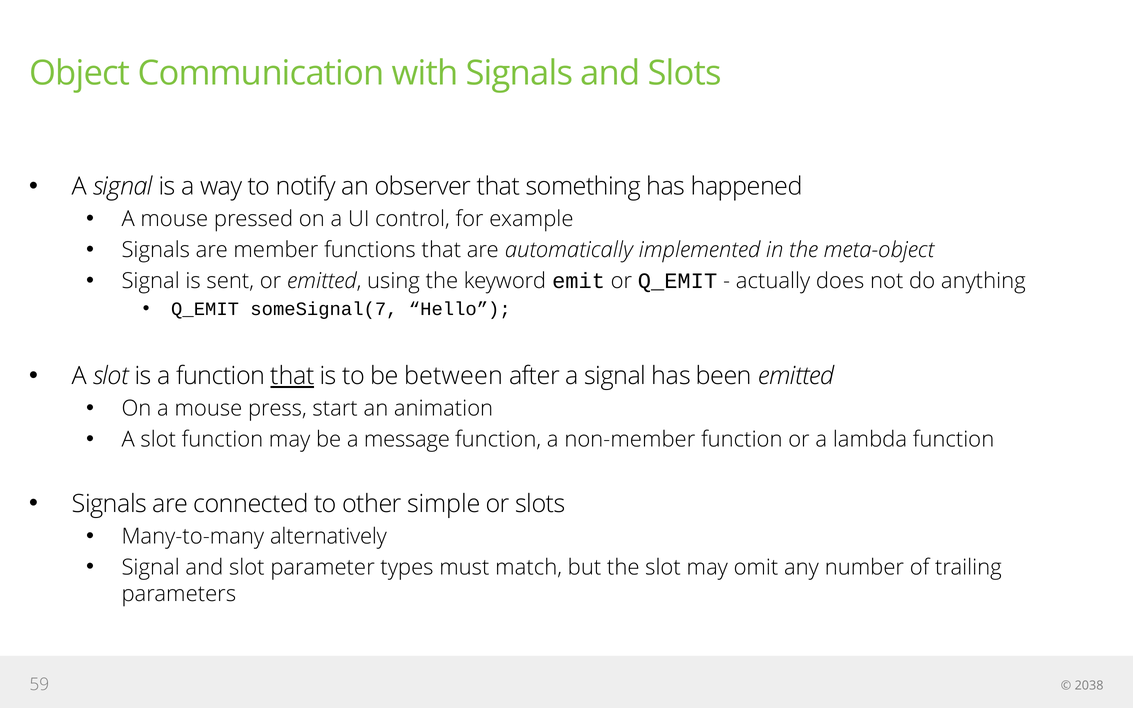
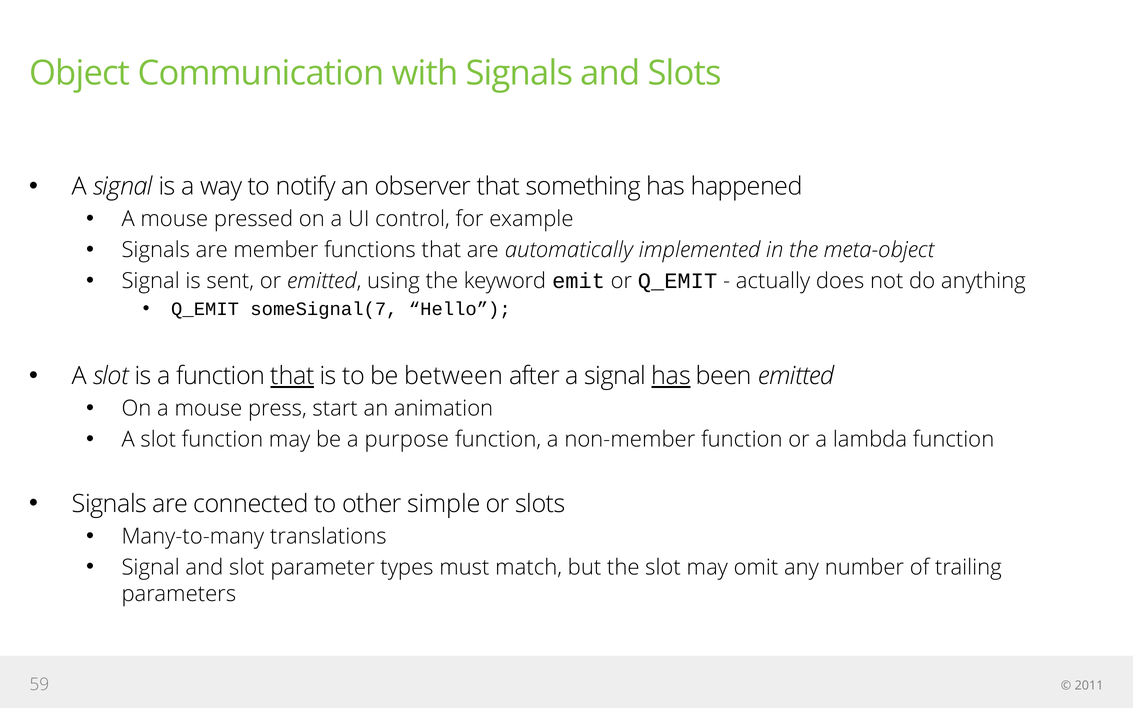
has at (671, 376) underline: none -> present
message: message -> purpose
alternatively: alternatively -> translations
2038: 2038 -> 2011
